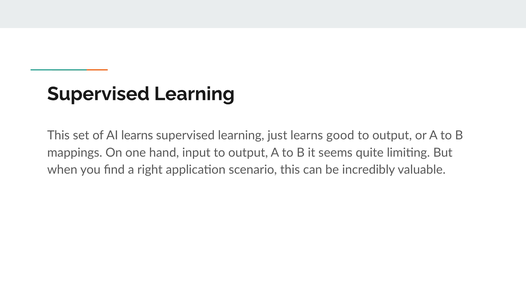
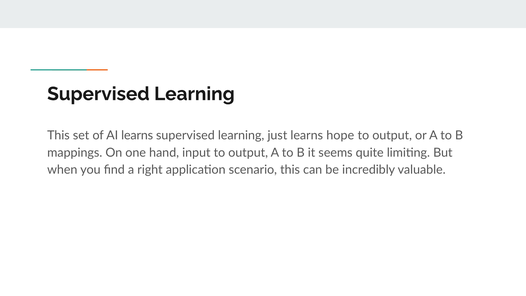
good: good -> hope
